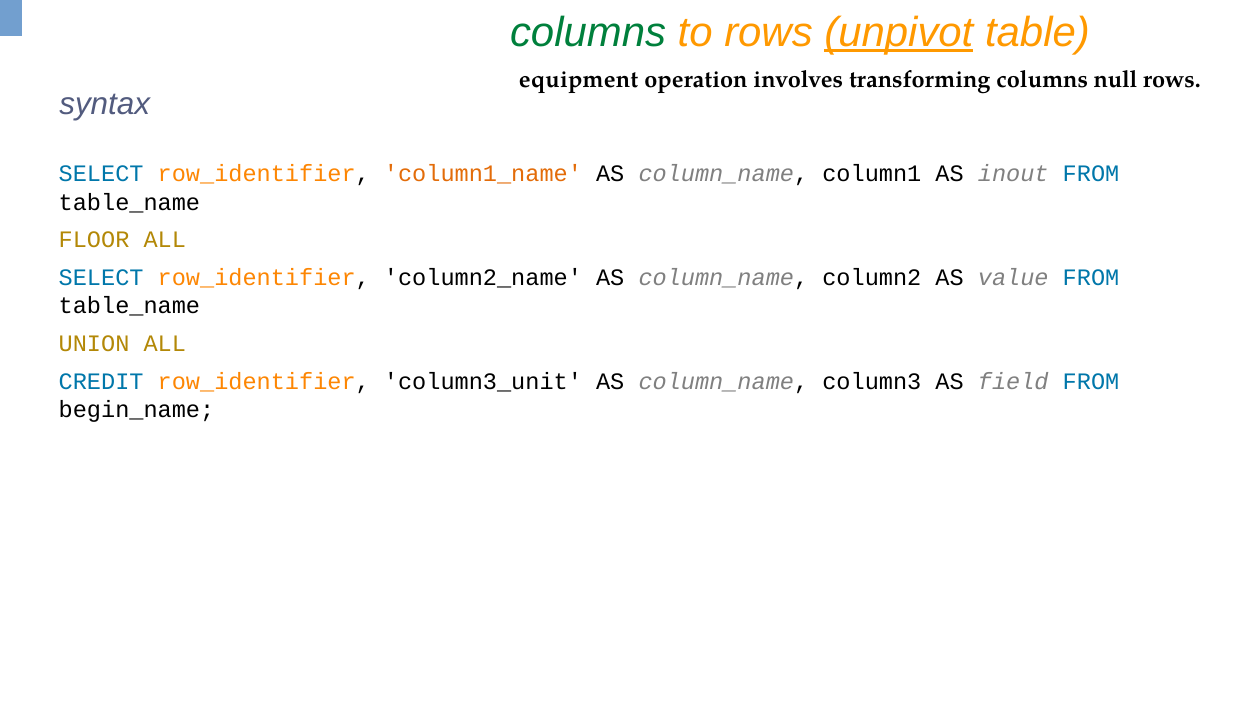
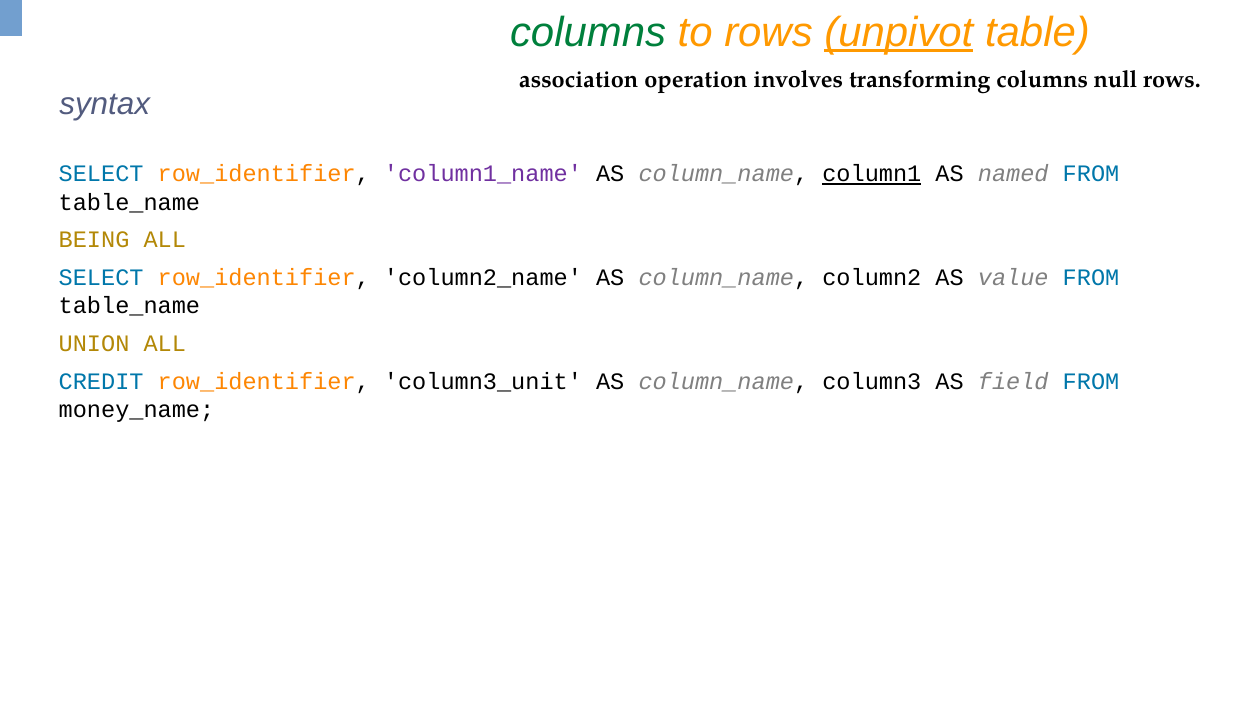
equipment: equipment -> association
column1_name colour: orange -> purple
column1 underline: none -> present
inout: inout -> named
FLOOR: FLOOR -> BEING
begin_name: begin_name -> money_name
